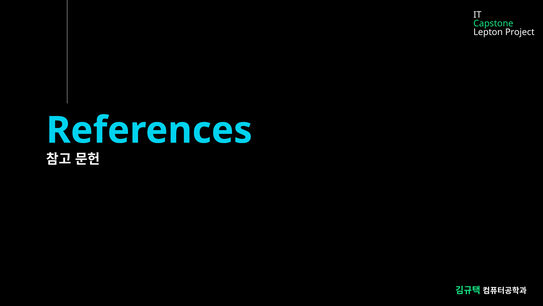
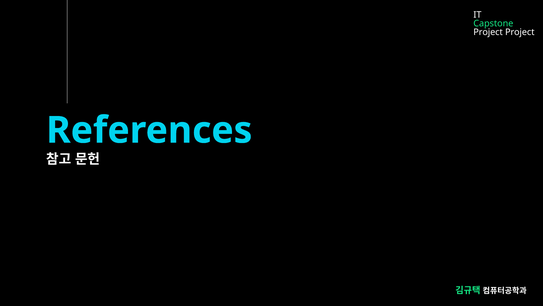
Lepton at (488, 32): Lepton -> Project
